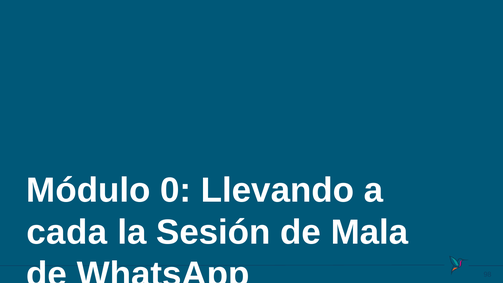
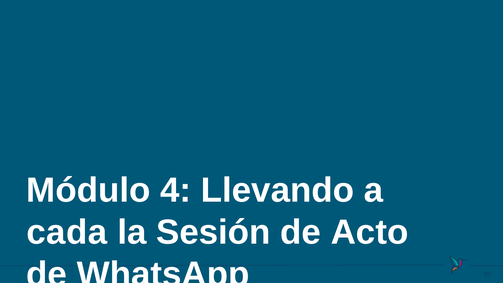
0: 0 -> 4
Mala: Mala -> Acto
